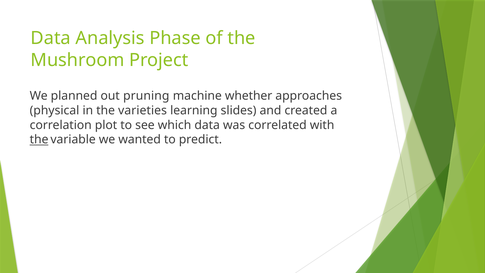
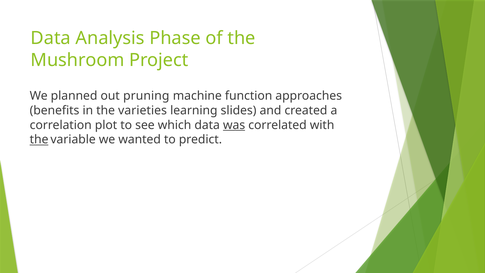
whether: whether -> function
physical: physical -> benefits
was underline: none -> present
